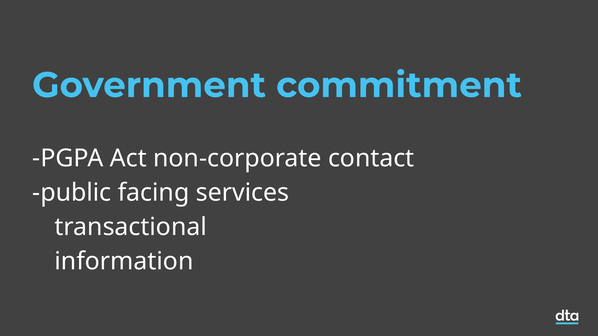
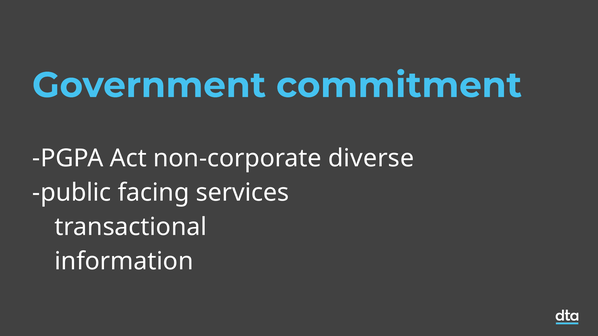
contact: contact -> diverse
